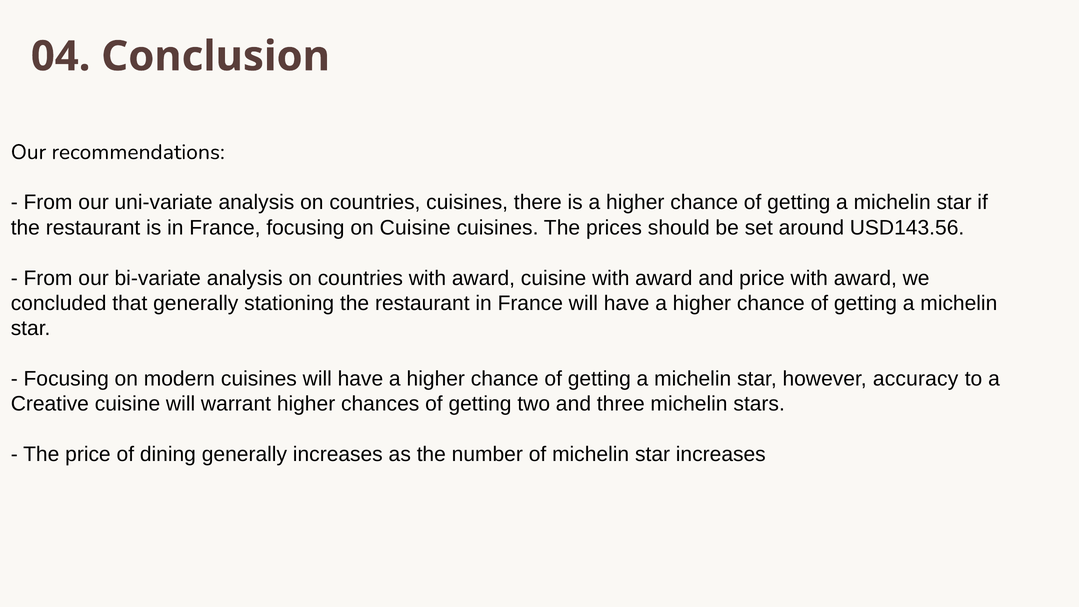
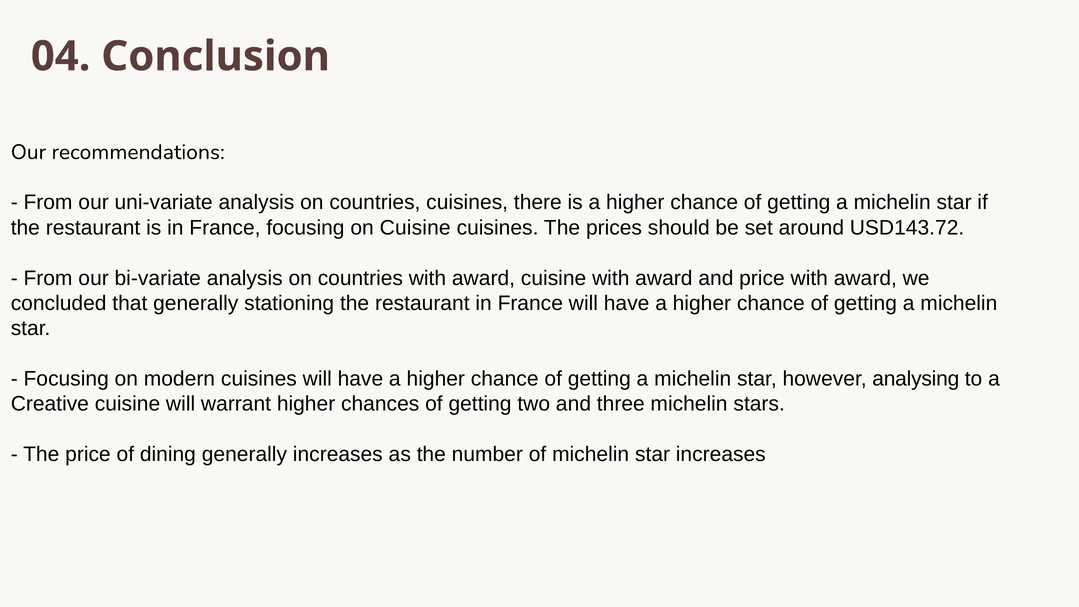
USD143.56: USD143.56 -> USD143.72
accuracy: accuracy -> analysing
